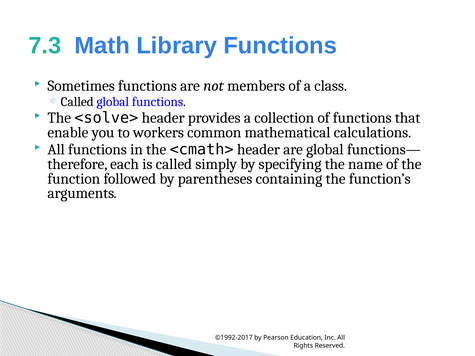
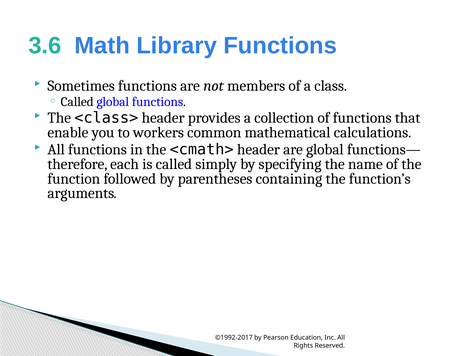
7.3: 7.3 -> 3.6
<solve>: <solve> -> <class>
